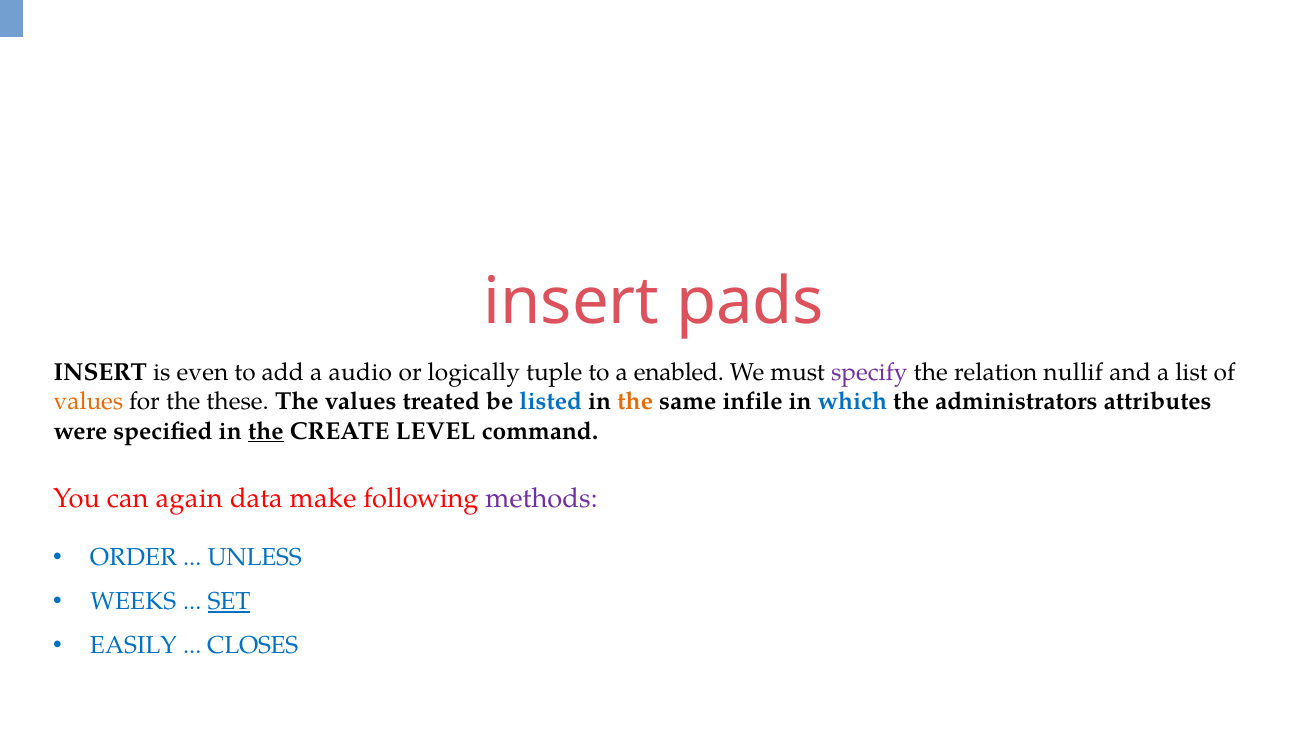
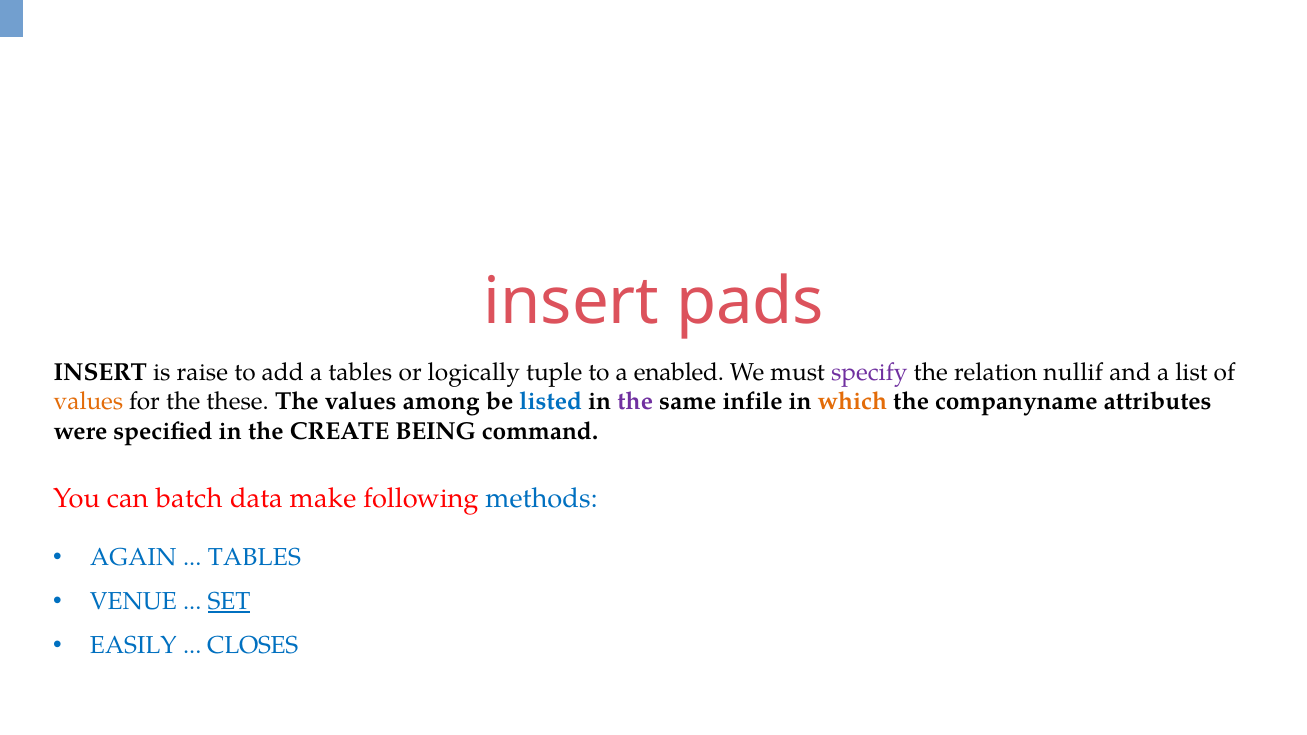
even: even -> raise
a audio: audio -> tables
treated: treated -> among
the at (635, 402) colour: orange -> purple
which colour: blue -> orange
administrators: administrators -> companyname
the at (266, 431) underline: present -> none
LEVEL: LEVEL -> BEING
again: again -> batch
methods colour: purple -> blue
ORDER: ORDER -> AGAIN
UNLESS at (255, 557): UNLESS -> TABLES
WEEKS: WEEKS -> VENUE
